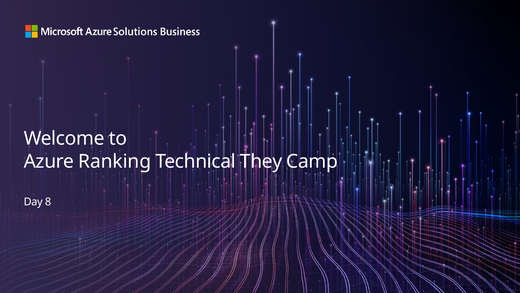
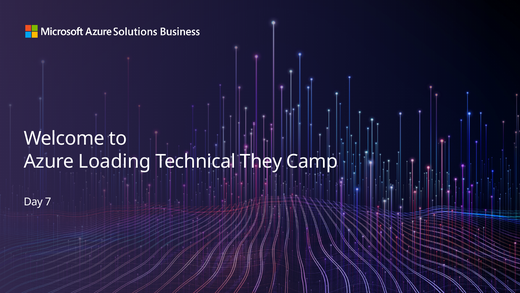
Ranking: Ranking -> Loading
8: 8 -> 7
